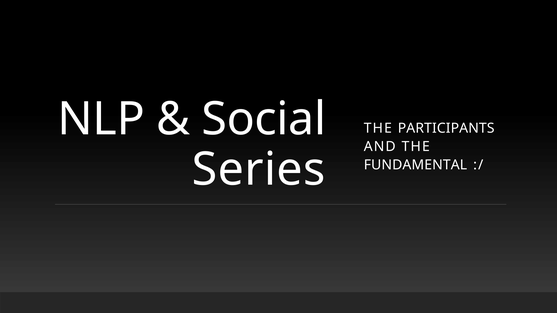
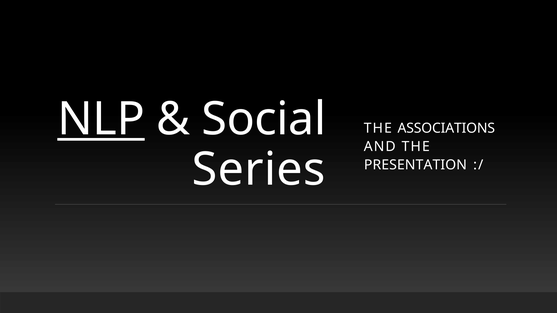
NLP underline: none -> present
PARTICIPANTS: PARTICIPANTS -> ASSOCIATIONS
FUNDAMENTAL: FUNDAMENTAL -> PRESENTATION
